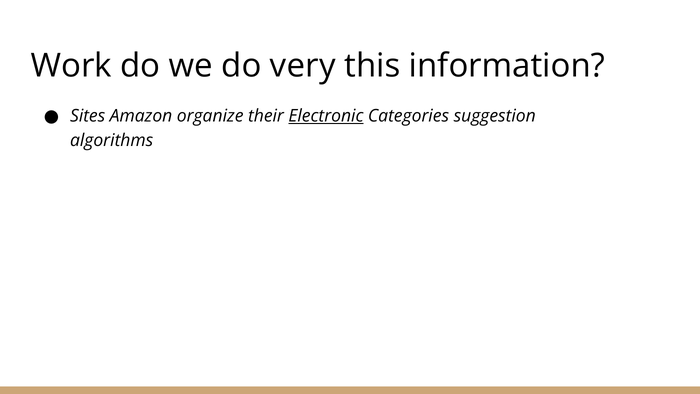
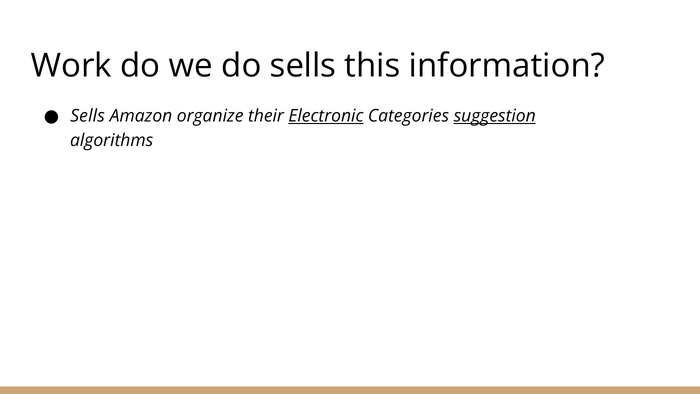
do very: very -> sells
Sites at (88, 116): Sites -> Sells
suggestion underline: none -> present
